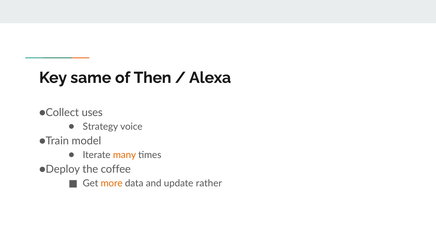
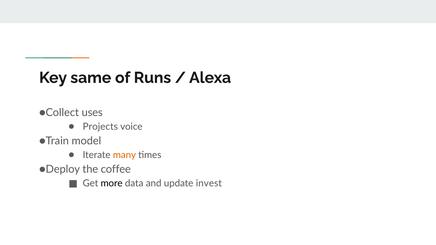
Then: Then -> Runs
Strategy: Strategy -> Projects
more colour: orange -> black
rather: rather -> invest
